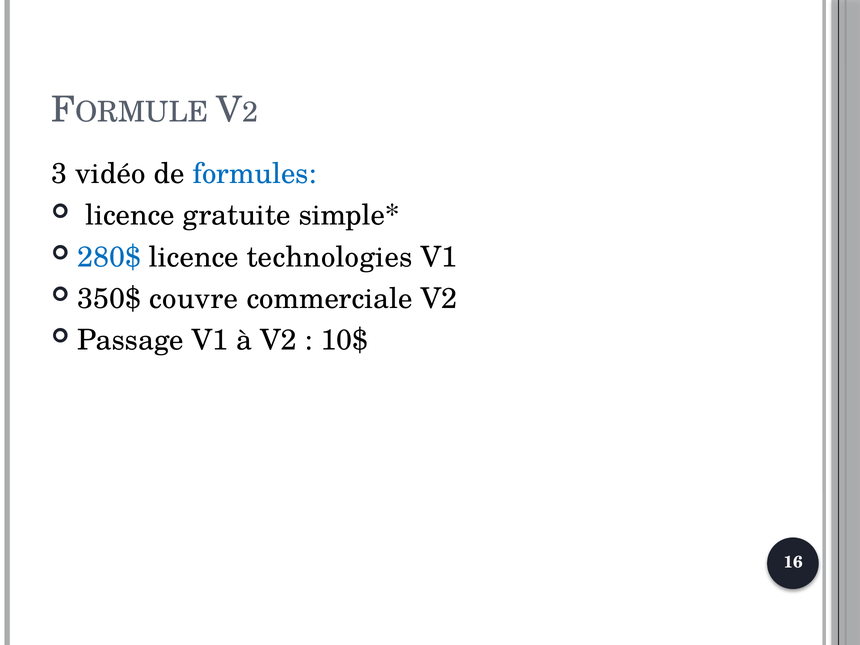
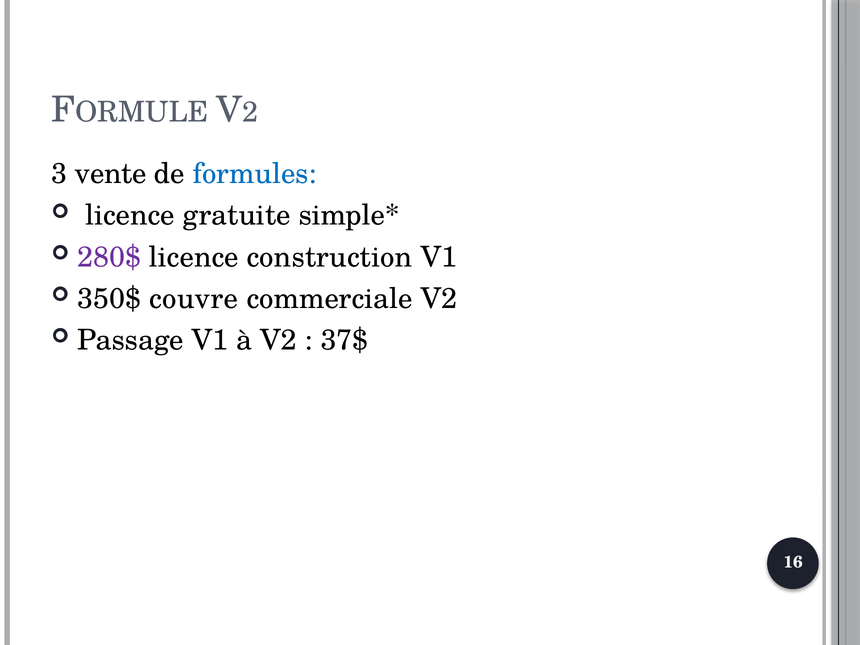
vidéo: vidéo -> vente
280$ colour: blue -> purple
technologies: technologies -> construction
10$: 10$ -> 37$
